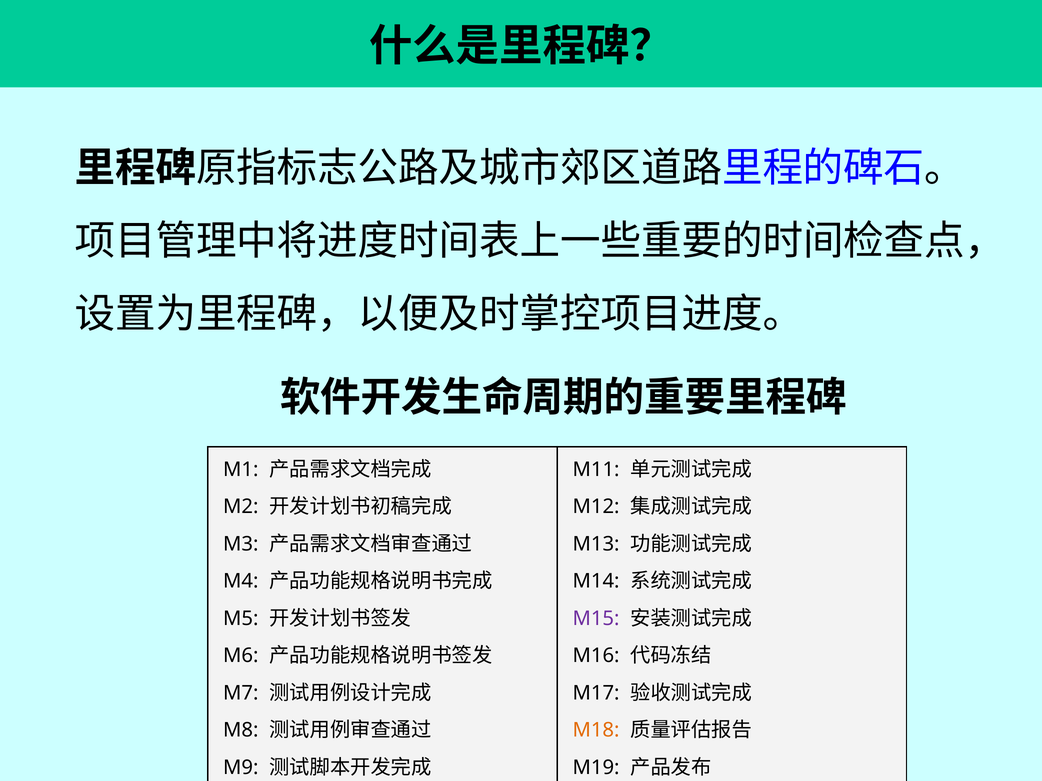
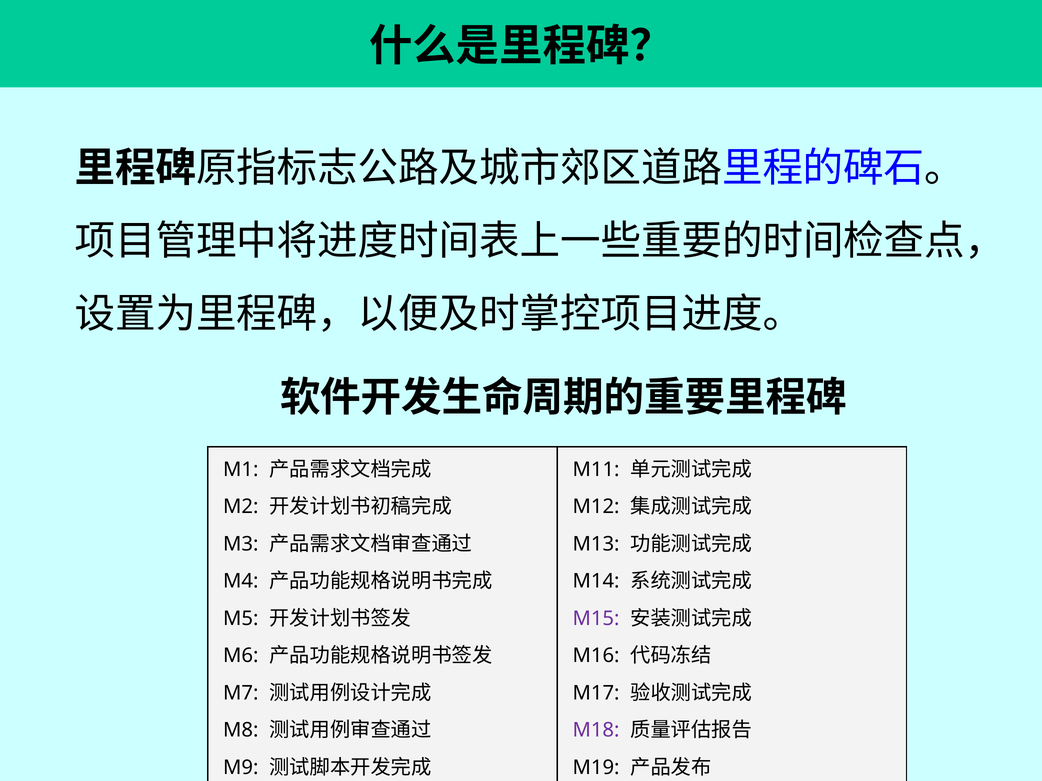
M18 colour: orange -> purple
